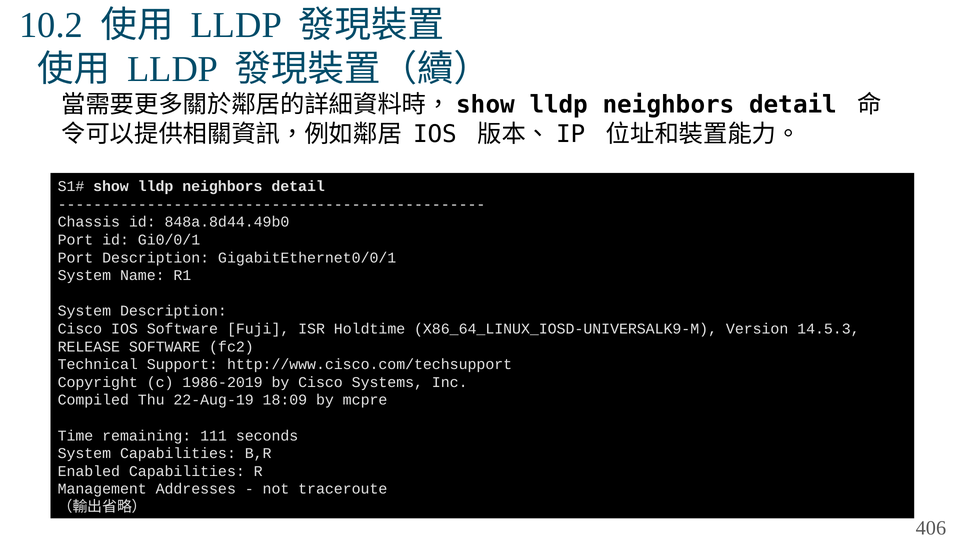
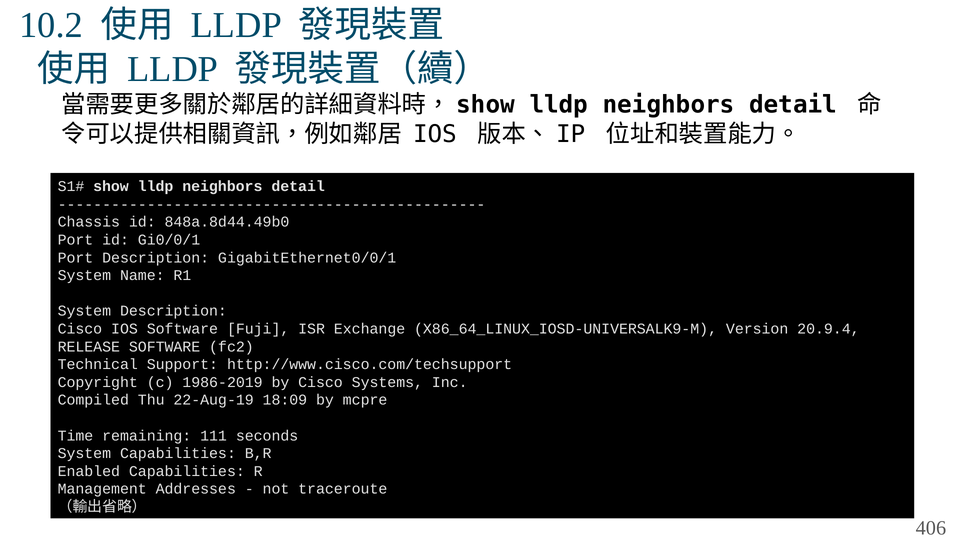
Holdtime: Holdtime -> Exchange
14.5.3: 14.5.3 -> 20.9.4
